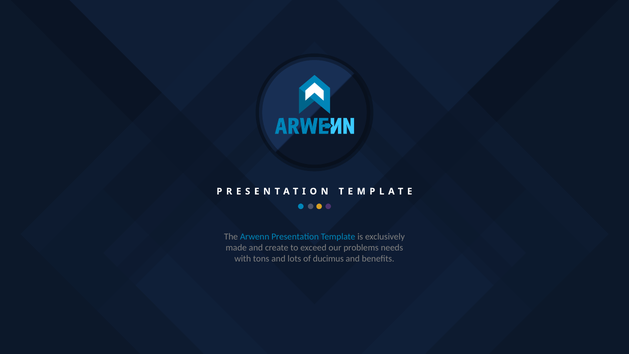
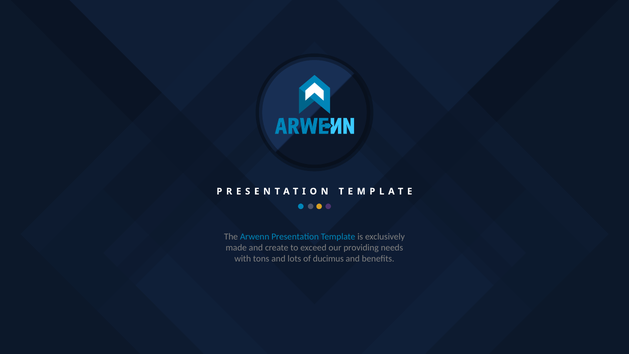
problems: problems -> providing
